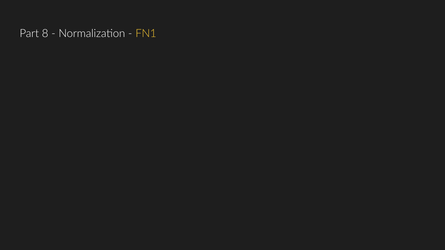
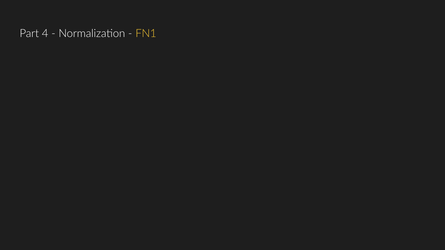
8: 8 -> 4
